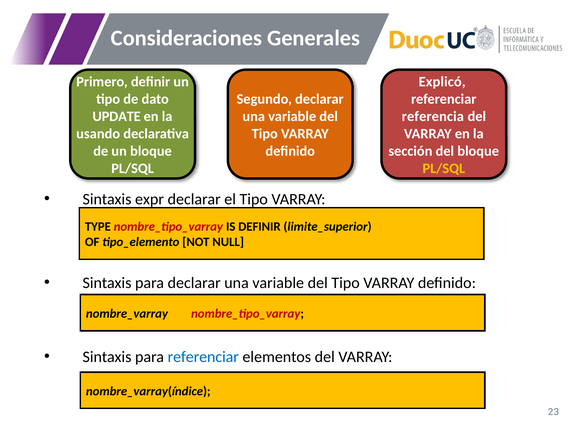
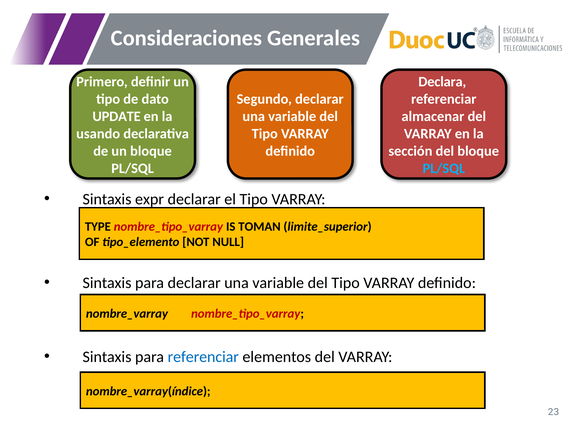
Explicó: Explicó -> Declara
referencia: referencia -> almacenar
PL/SQL at (444, 168) colour: yellow -> light blue
IS DEFINIR: DEFINIR -> TOMAN
